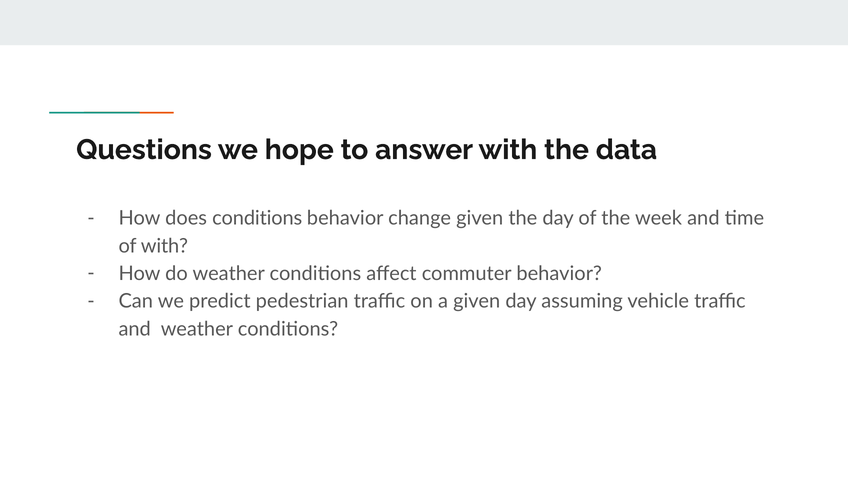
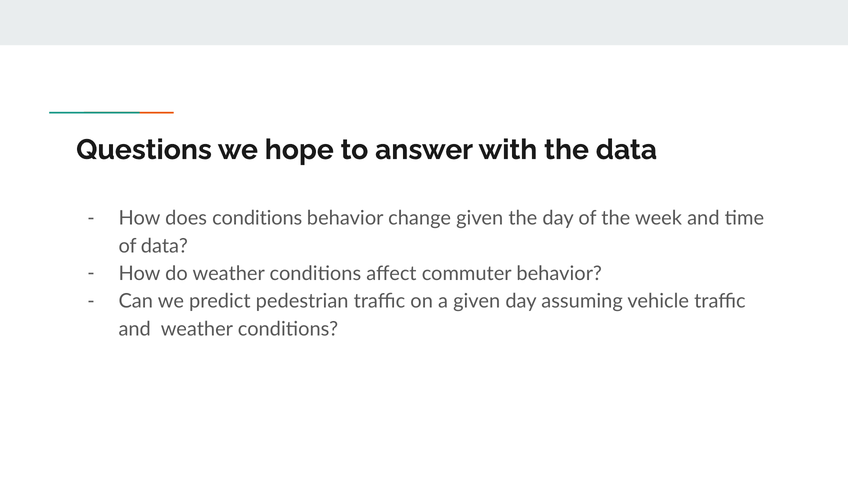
of with: with -> data
